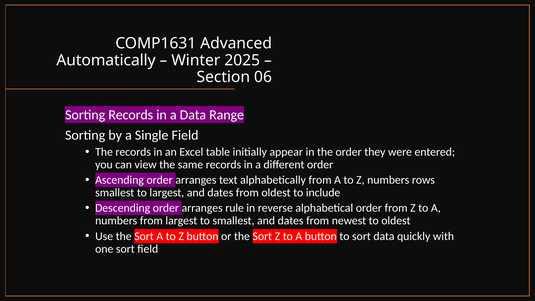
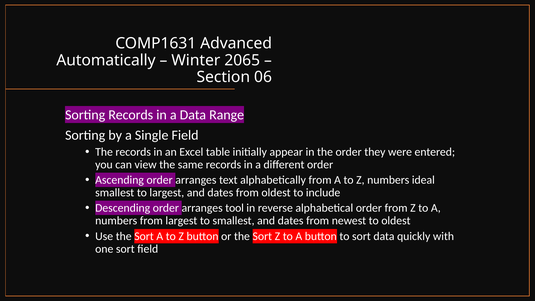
2025: 2025 -> 2065
rows: rows -> ideal
rule: rule -> tool
